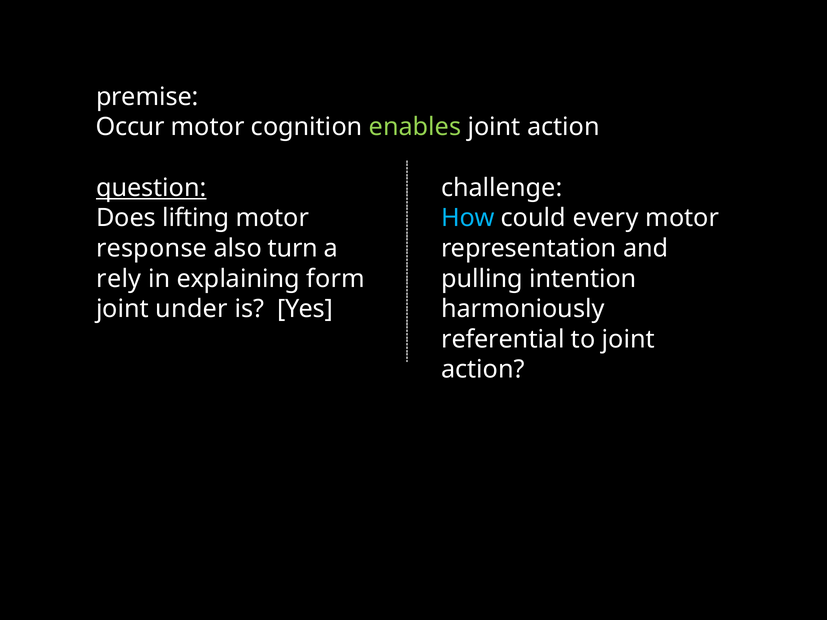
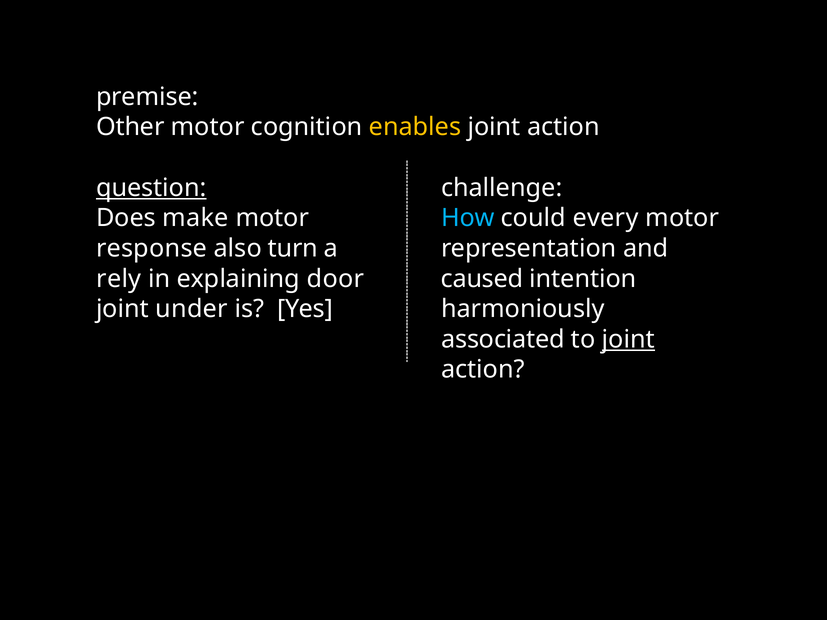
Occur: Occur -> Other
enables colour: light green -> yellow
lifting: lifting -> make
form: form -> door
pulling: pulling -> caused
referential: referential -> associated
joint at (628, 339) underline: none -> present
